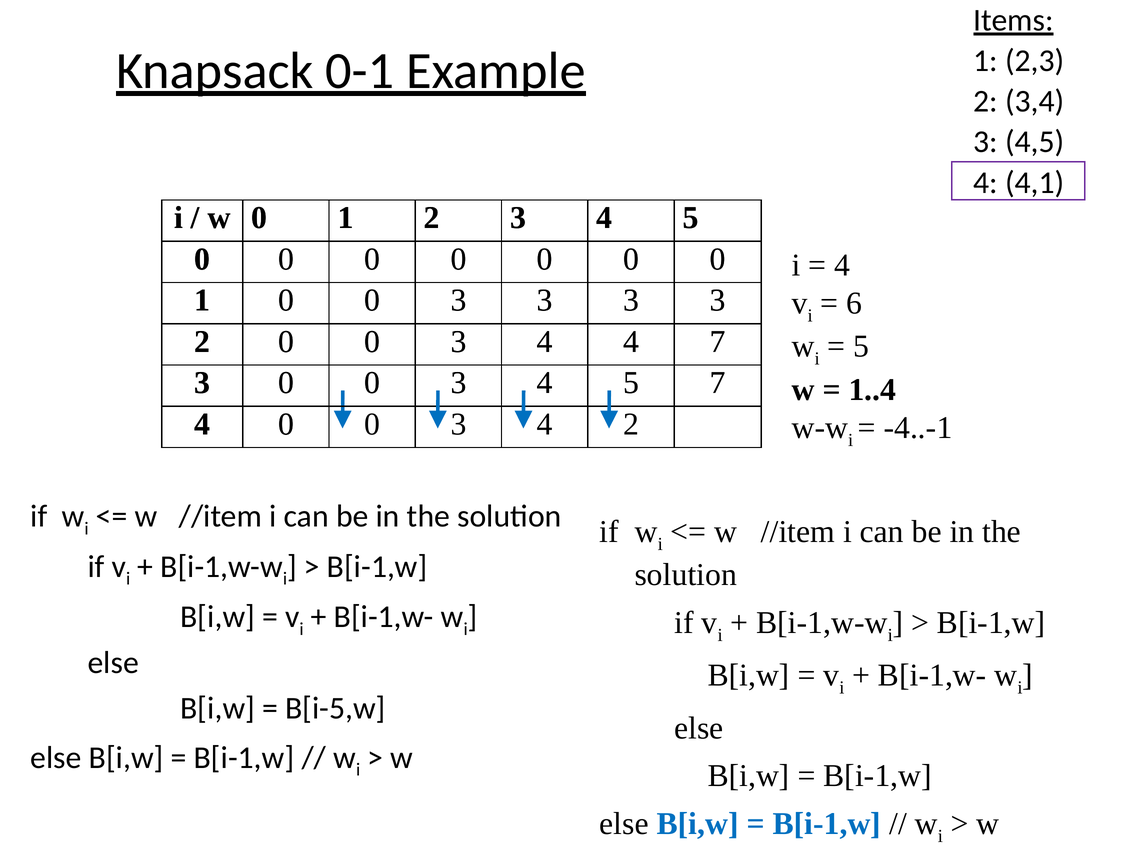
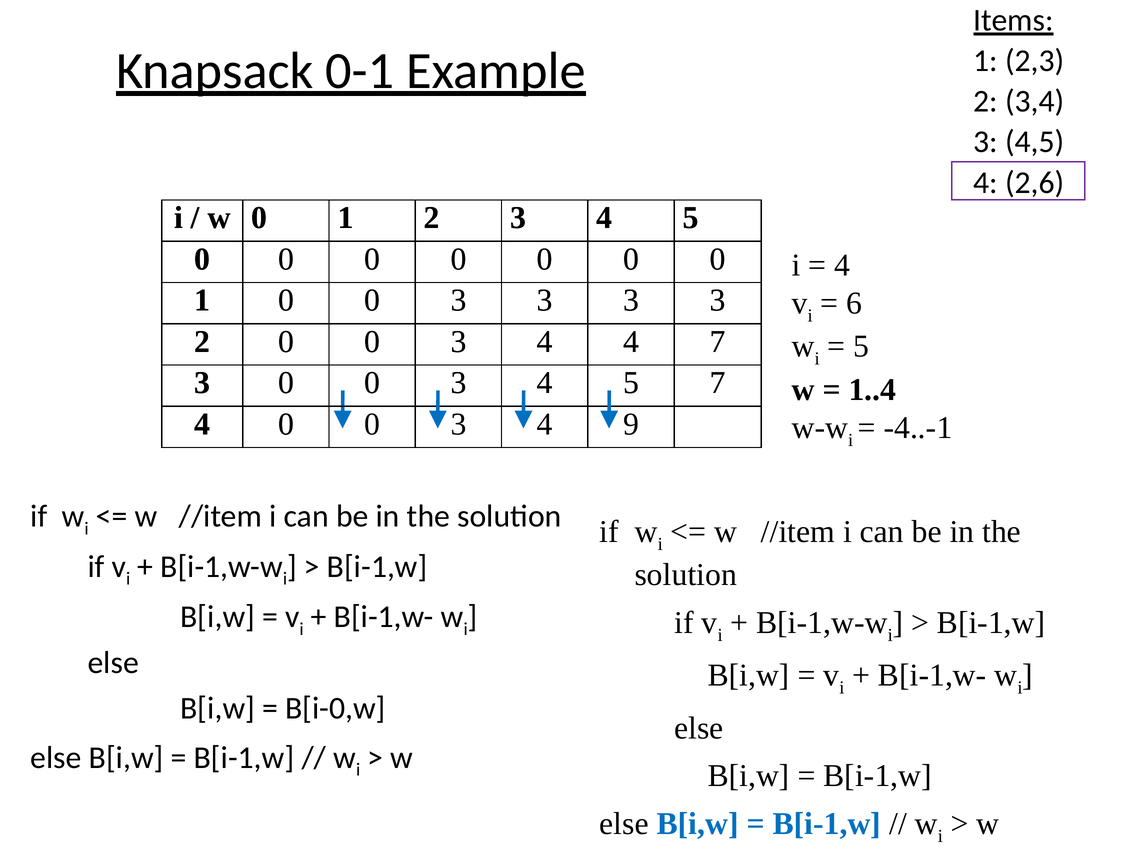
4,1: 4,1 -> 2,6
4 2: 2 -> 9
B[i-5,w: B[i-5,w -> B[i-0,w
